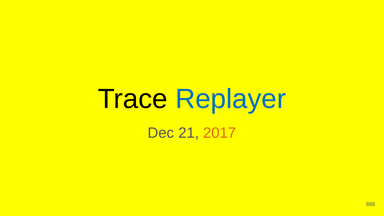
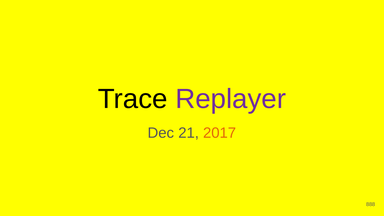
Replayer colour: blue -> purple
